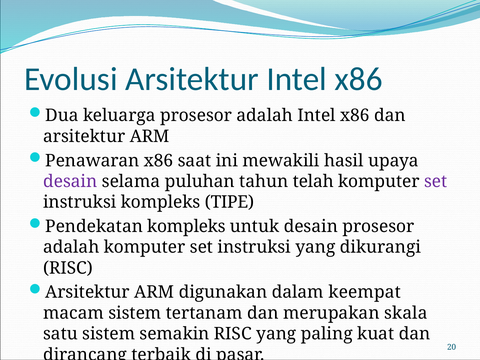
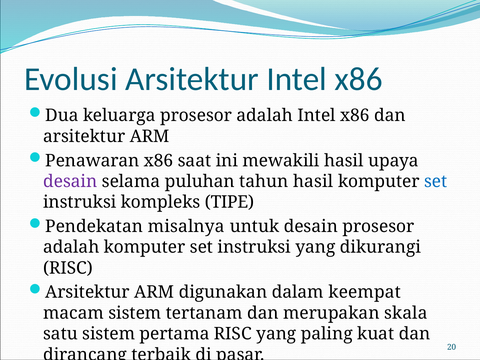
tahun telah: telah -> hasil
set at (436, 181) colour: purple -> blue
Pendekatan kompleks: kompleks -> misalnya
semakin: semakin -> pertama
